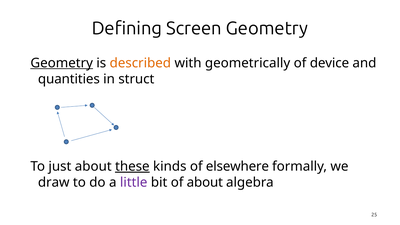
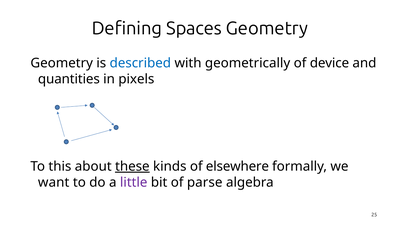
Screen: Screen -> Spaces
Geometry at (62, 63) underline: present -> none
described colour: orange -> blue
struct: struct -> pixels
just: just -> this
draw: draw -> want
of about: about -> parse
